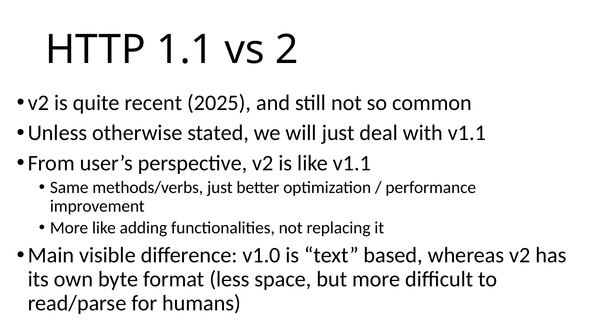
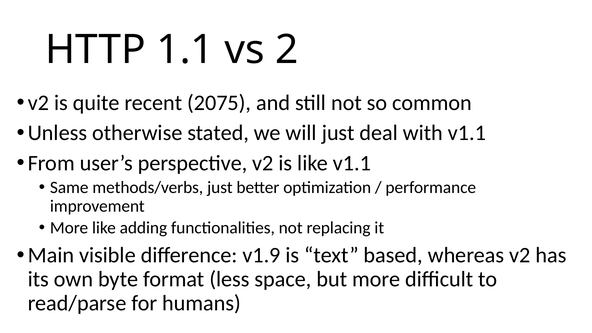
2025: 2025 -> 2075
v1.0: v1.0 -> v1.9
